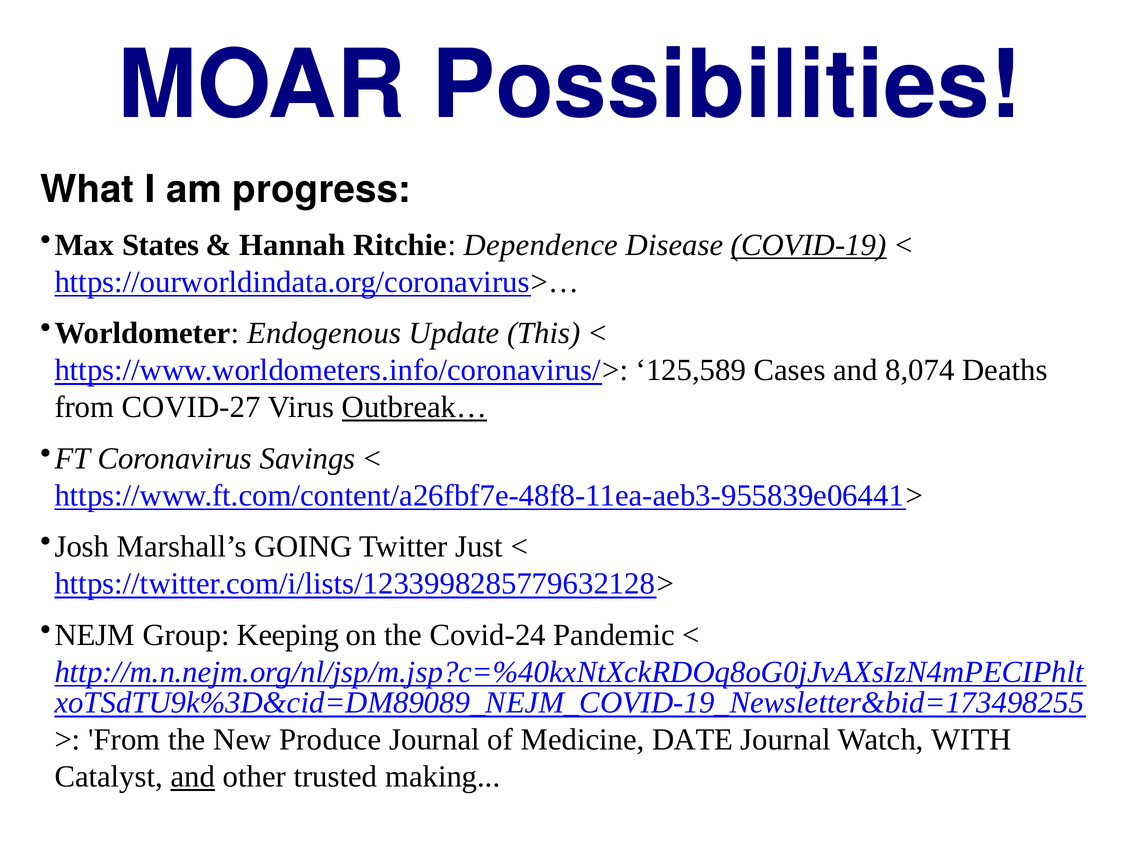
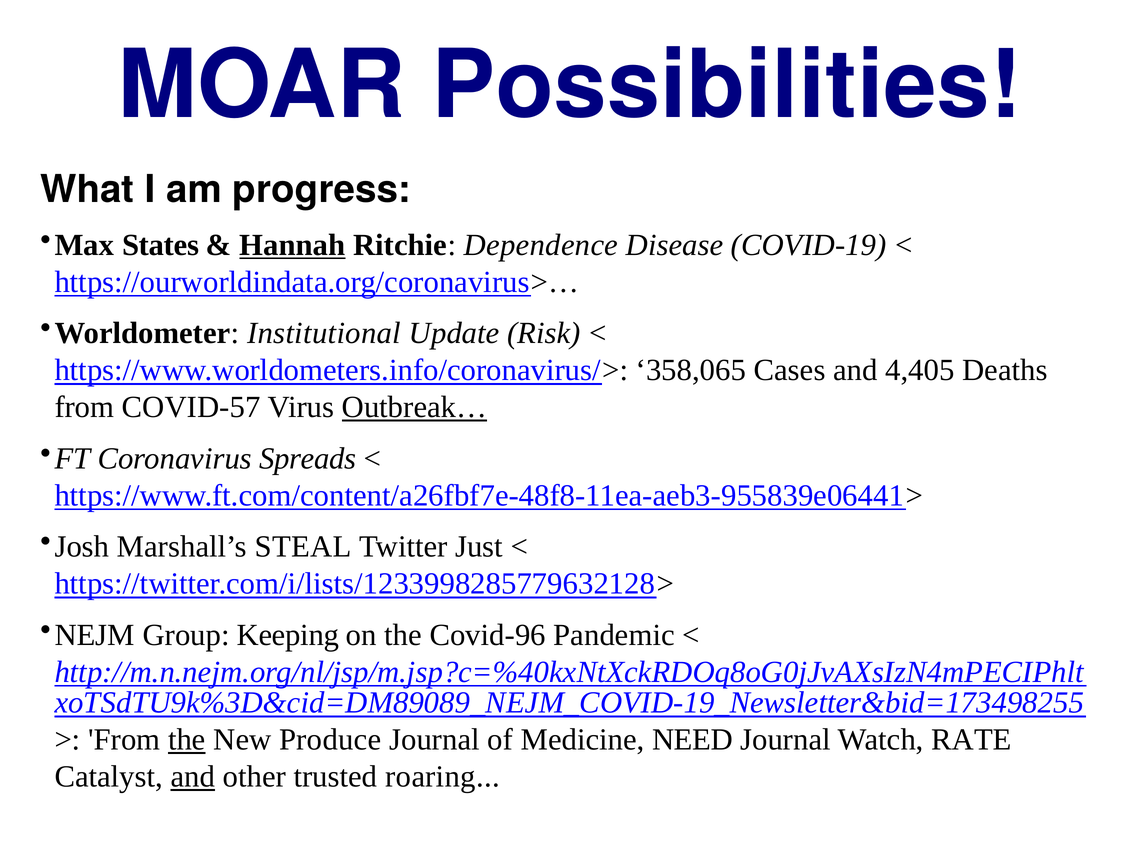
Hannah underline: none -> present
COVID-19 underline: present -> none
Endogenous: Endogenous -> Institutional
This: This -> Risk
125,589: 125,589 -> 358,065
8,074: 8,074 -> 4,405
COVID-27: COVID-27 -> COVID-57
Savings: Savings -> Spreads
GOING: GOING -> STEAL
Covid-24: Covid-24 -> Covid-96
the at (187, 740) underline: none -> present
DATE: DATE -> NEED
WITH: WITH -> RATE
making: making -> roaring
